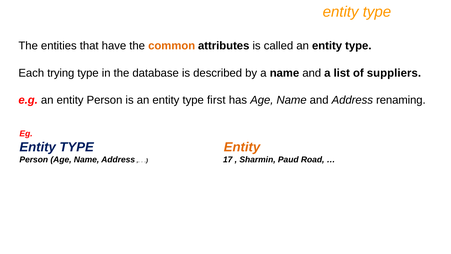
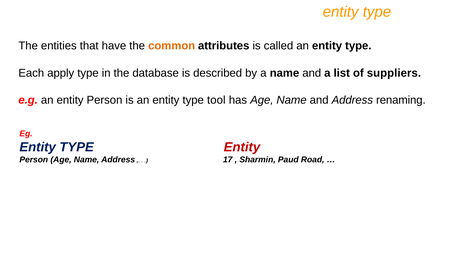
trying: trying -> apply
first: first -> tool
Entity at (242, 147) colour: orange -> red
